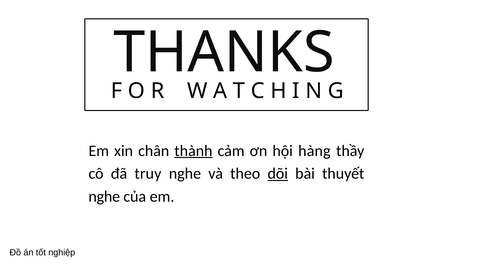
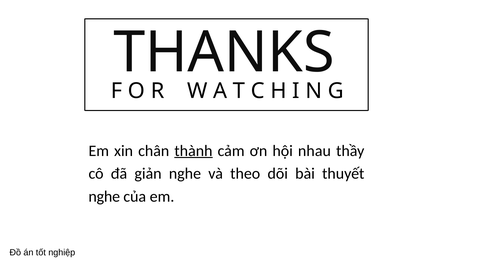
hàng: hàng -> nhau
truy: truy -> giản
dõi underline: present -> none
